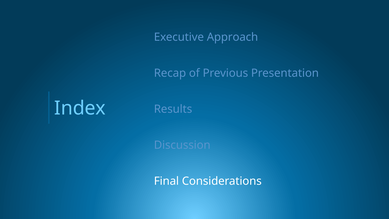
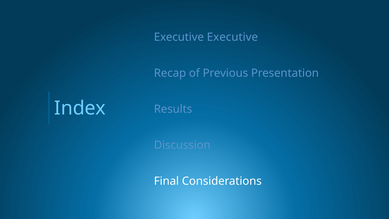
Executive Approach: Approach -> Executive
